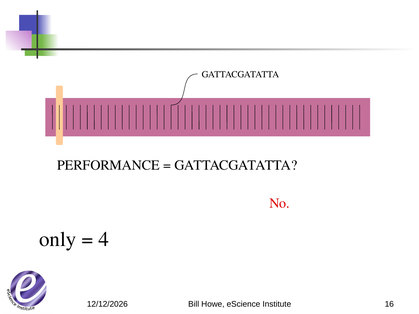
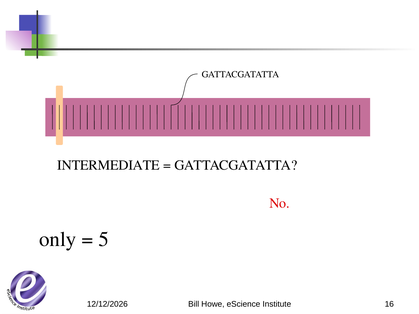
PERFORMANCE: PERFORMANCE -> INTERMEDIATE
4: 4 -> 5
